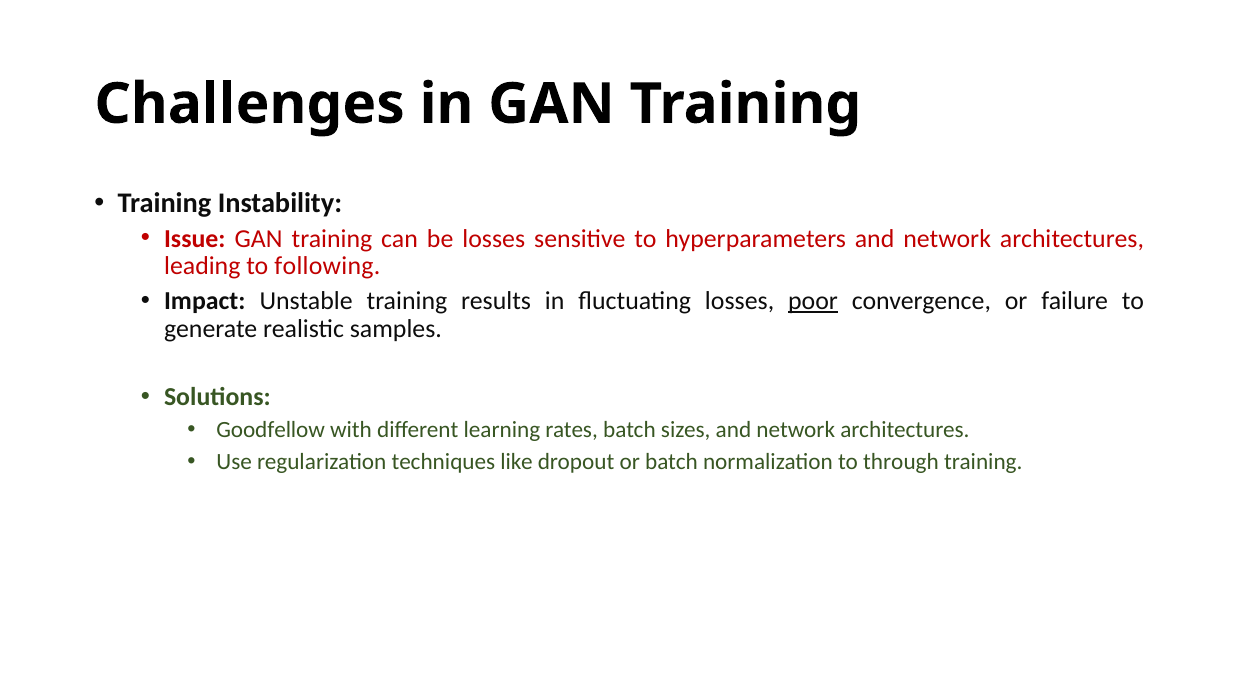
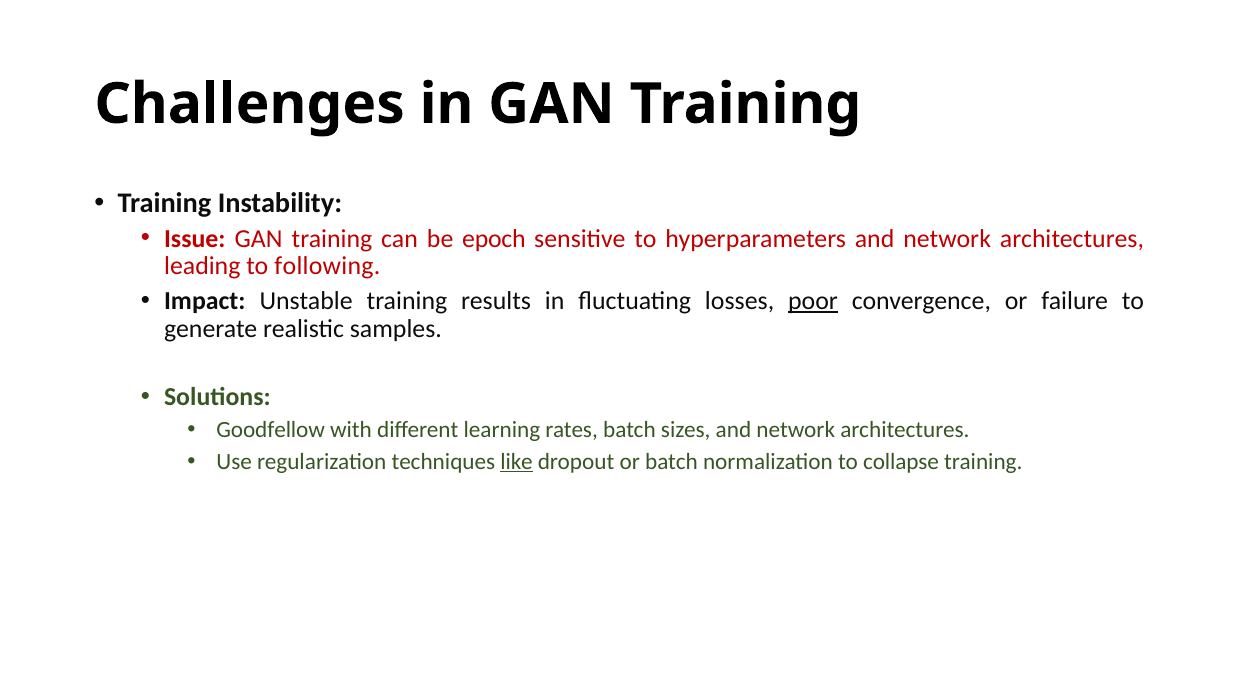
be losses: losses -> epoch
like underline: none -> present
through: through -> collapse
